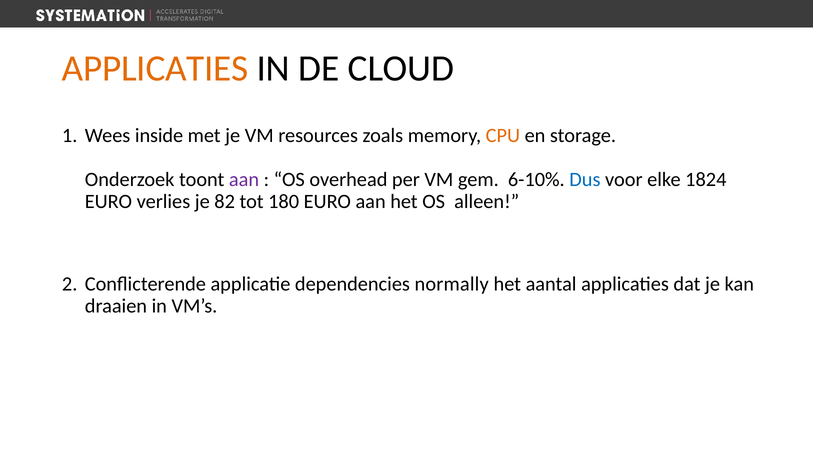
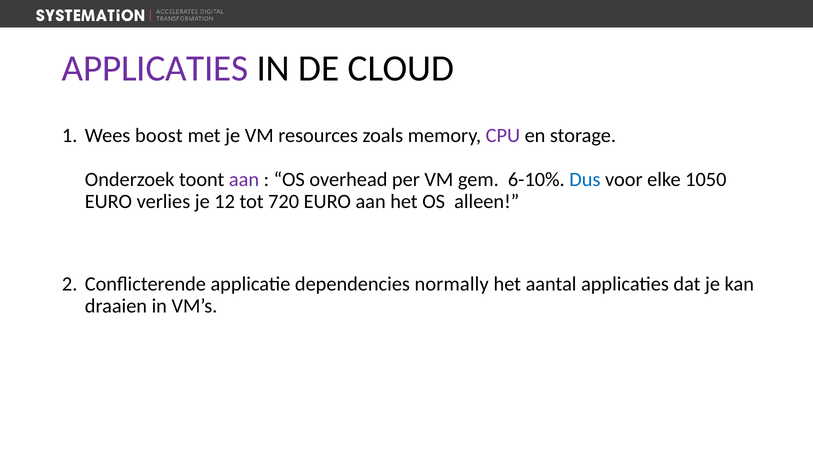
APPLICATIES at (155, 68) colour: orange -> purple
inside: inside -> boost
CPU colour: orange -> purple
1824: 1824 -> 1050
82: 82 -> 12
180: 180 -> 720
